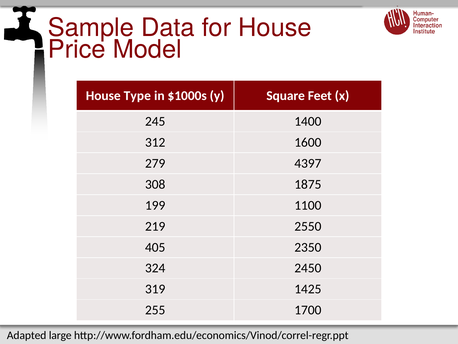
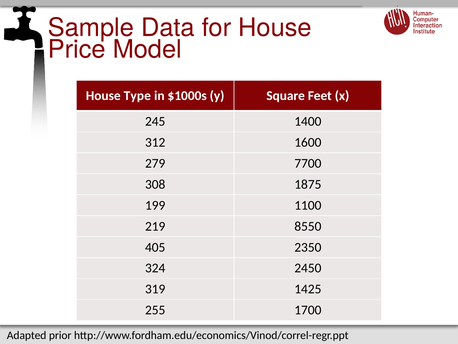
4397: 4397 -> 7700
2550: 2550 -> 8550
large: large -> prior
